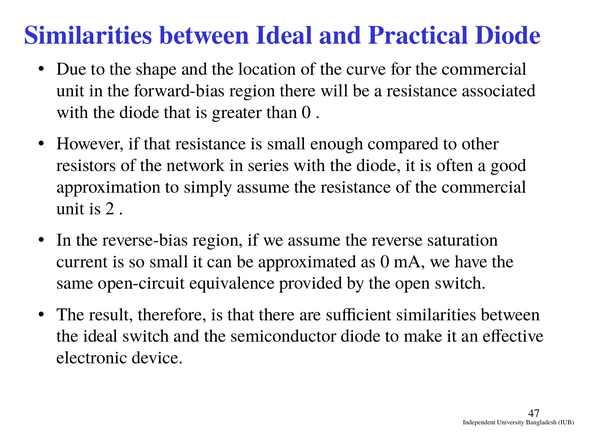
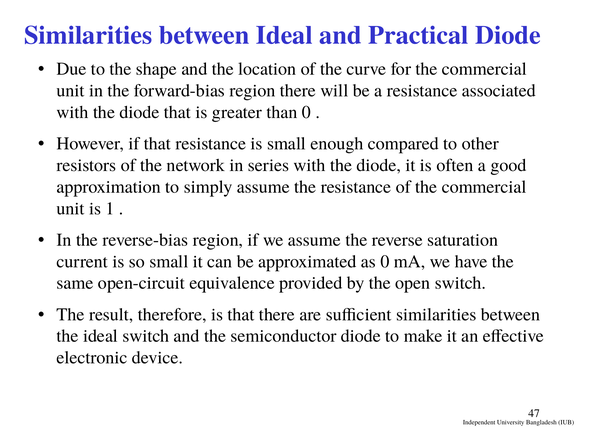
2: 2 -> 1
